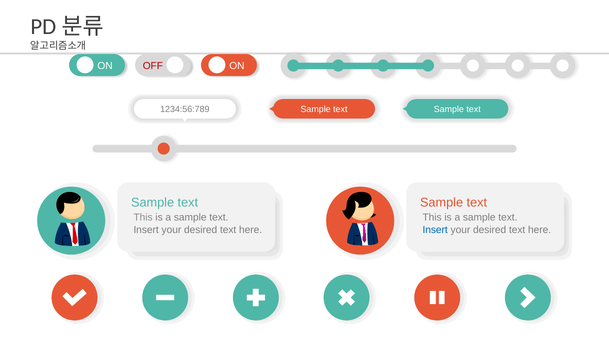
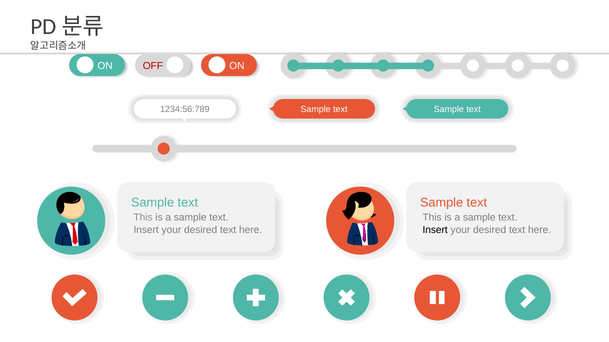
Insert at (435, 230) colour: blue -> black
